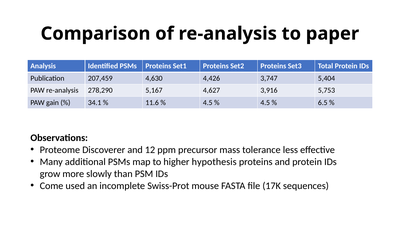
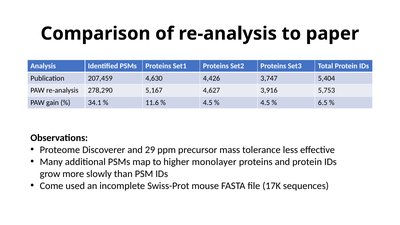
12: 12 -> 29
hypothesis: hypothesis -> monolayer
